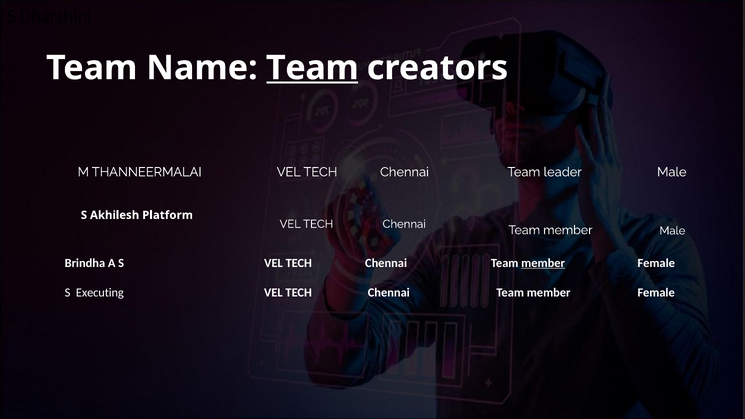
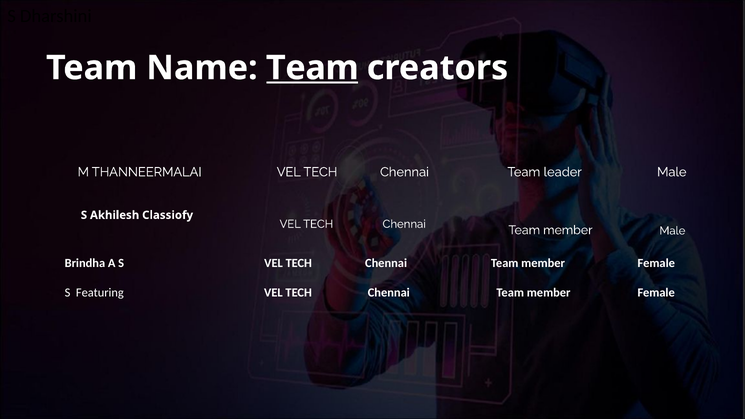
Platform: Platform -> Classiofy
member at (543, 263) underline: present -> none
Executing: Executing -> Featuring
